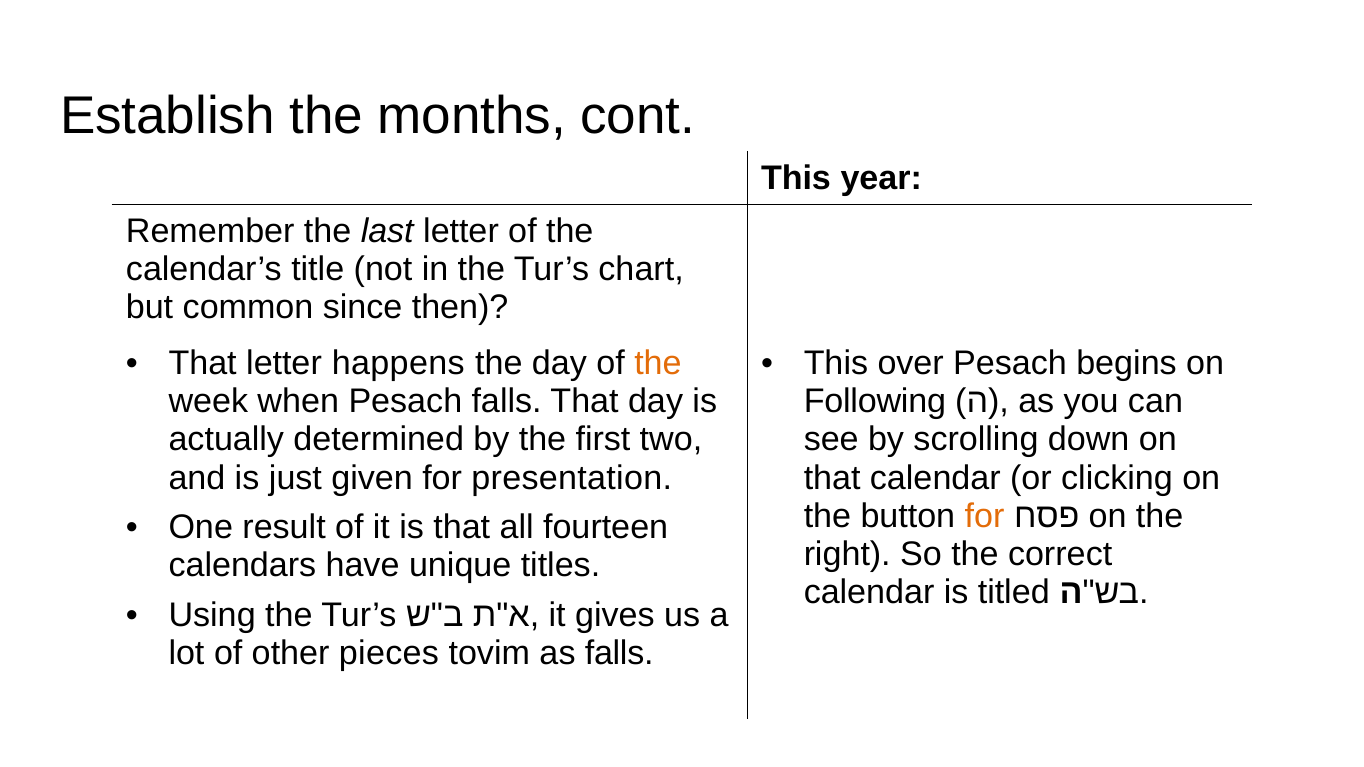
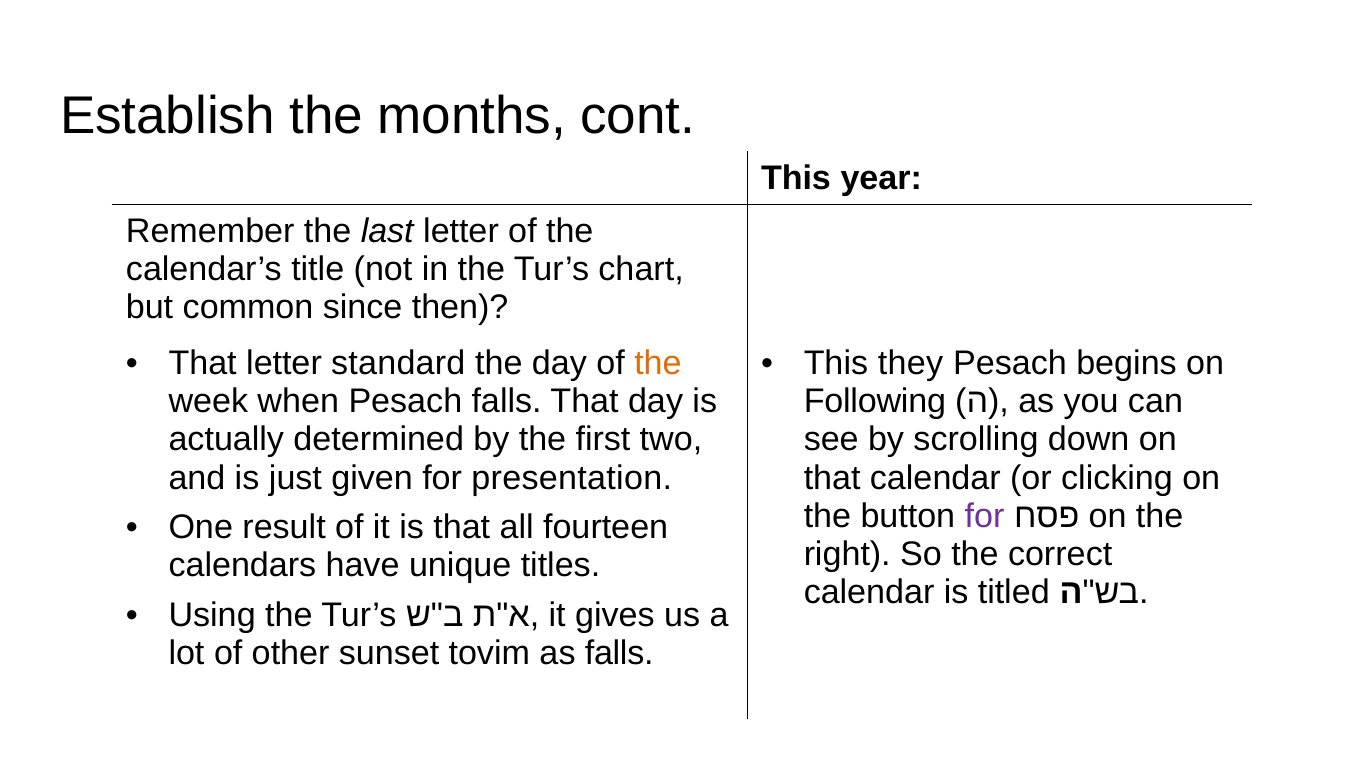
happens: happens -> standard
over: over -> they
for at (984, 516) colour: orange -> purple
pieces: pieces -> sunset
